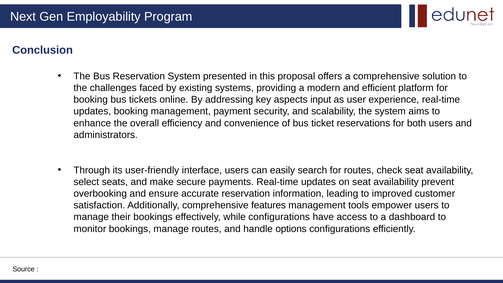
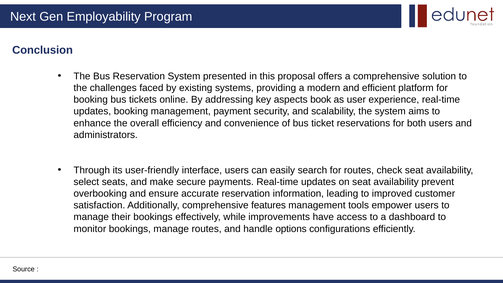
input: input -> book
while configurations: configurations -> improvements
